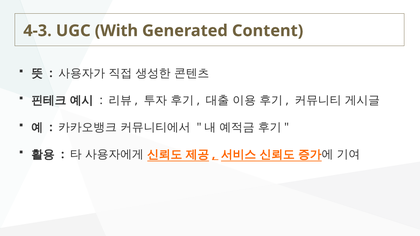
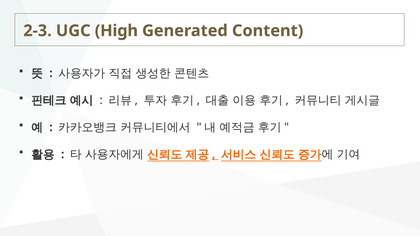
4-3: 4-3 -> 2-3
With: With -> High
